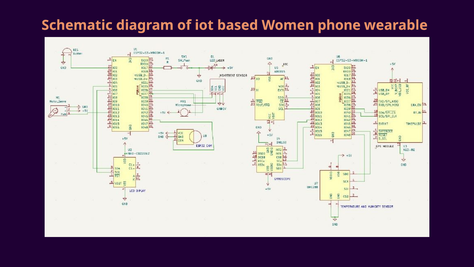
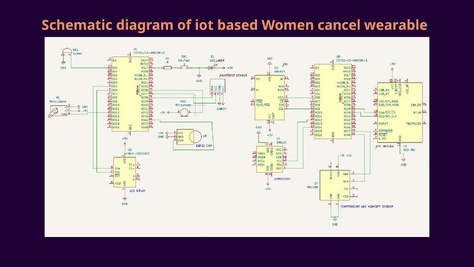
phone: phone -> cancel
